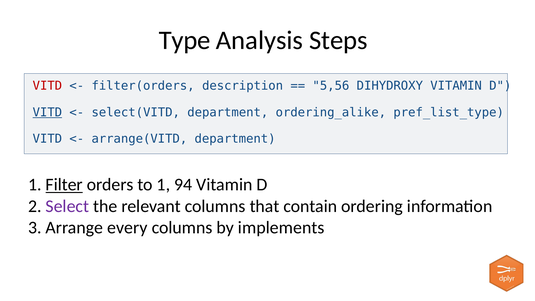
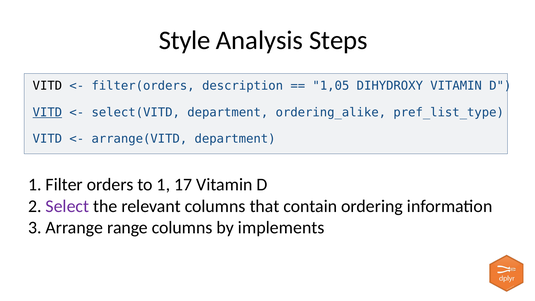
Type: Type -> Style
VITD at (47, 86) colour: red -> black
5,56: 5,56 -> 1,05
Filter underline: present -> none
94: 94 -> 17
every: every -> range
